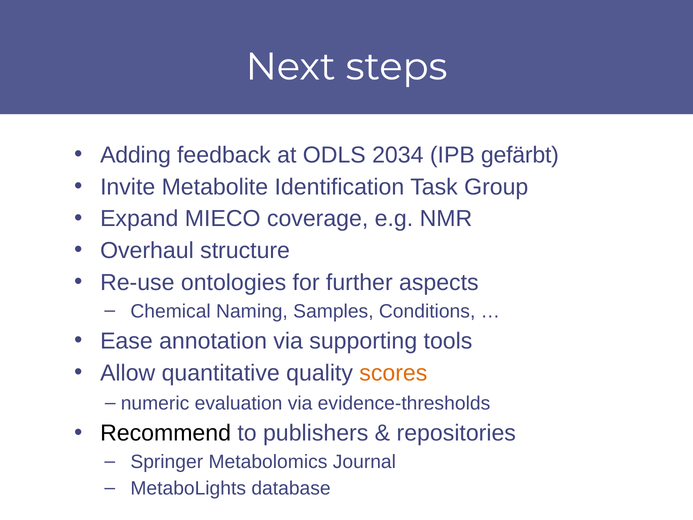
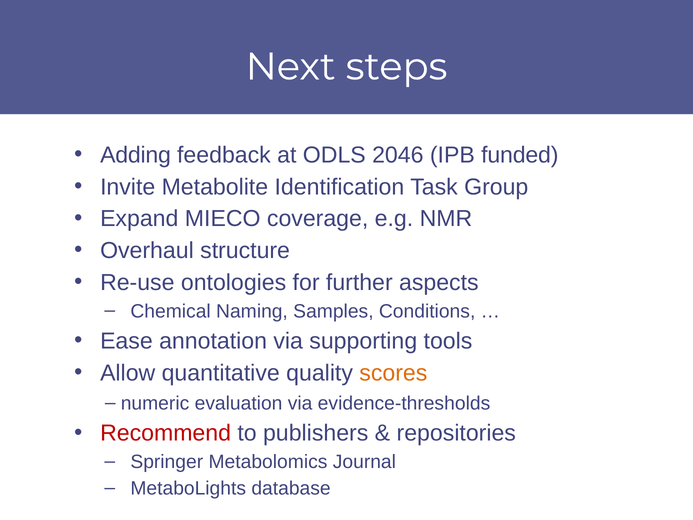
2034: 2034 -> 2046
gefärbt: gefärbt -> funded
Recommend colour: black -> red
